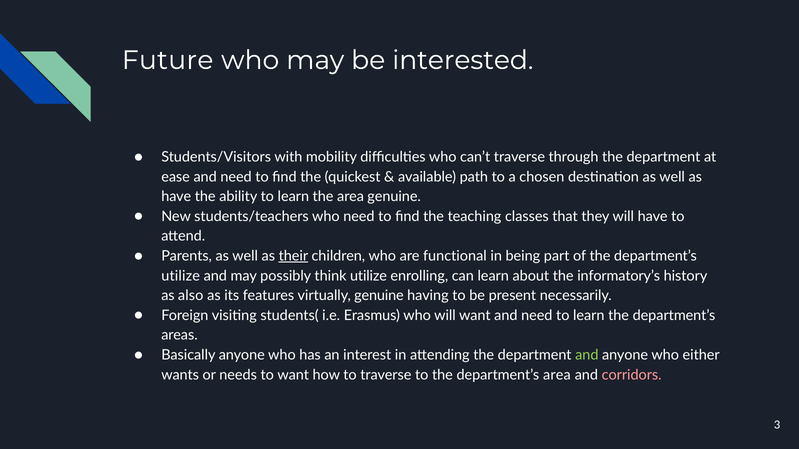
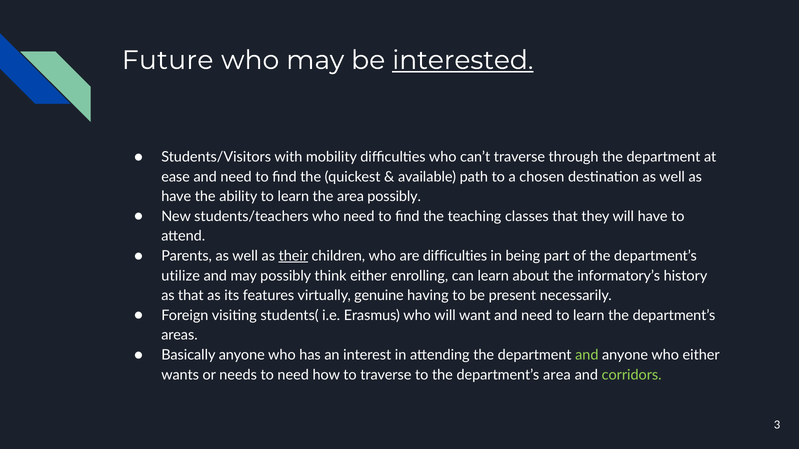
interested underline: none -> present
area genuine: genuine -> possibly
are functional: functional -> difficulties
think utilize: utilize -> either
as also: also -> that
to want: want -> need
corridors colour: pink -> light green
